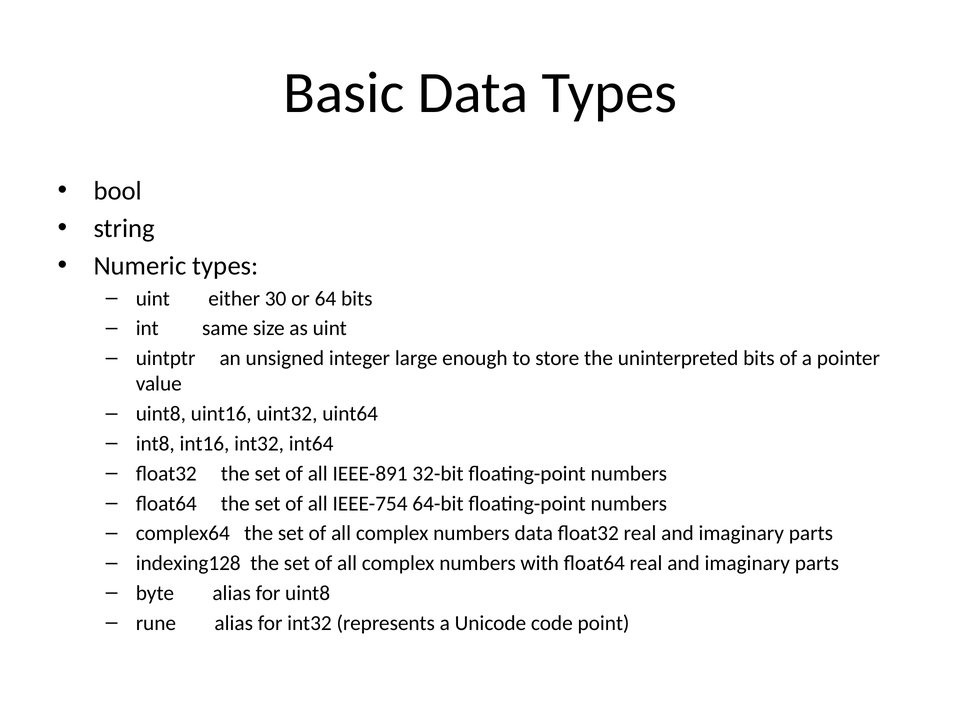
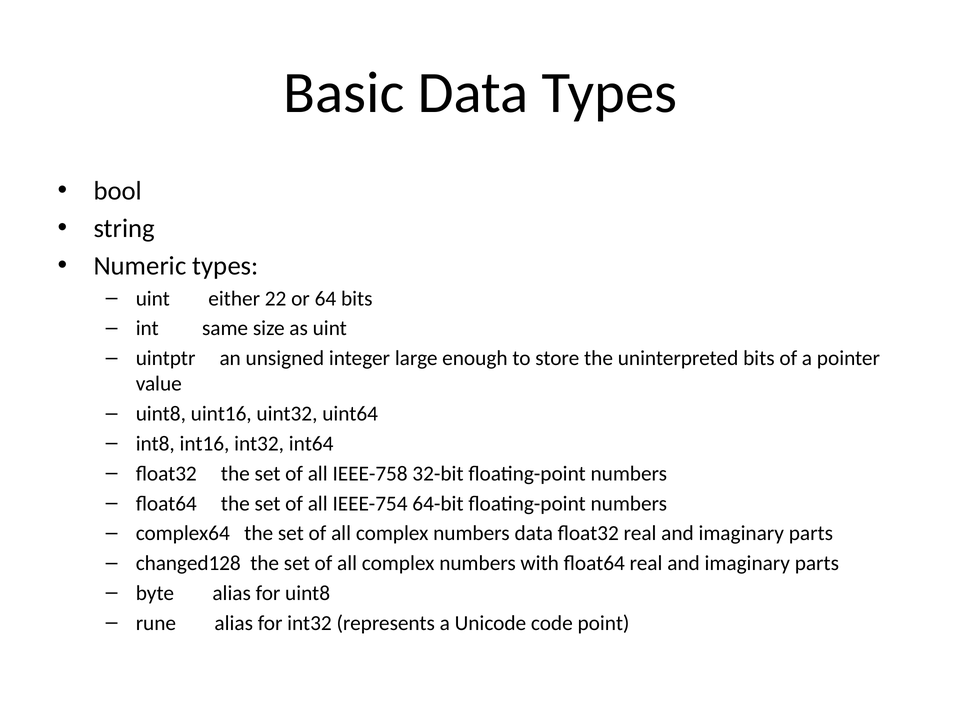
30: 30 -> 22
IEEE-891: IEEE-891 -> IEEE-758
indexing128: indexing128 -> changed128
